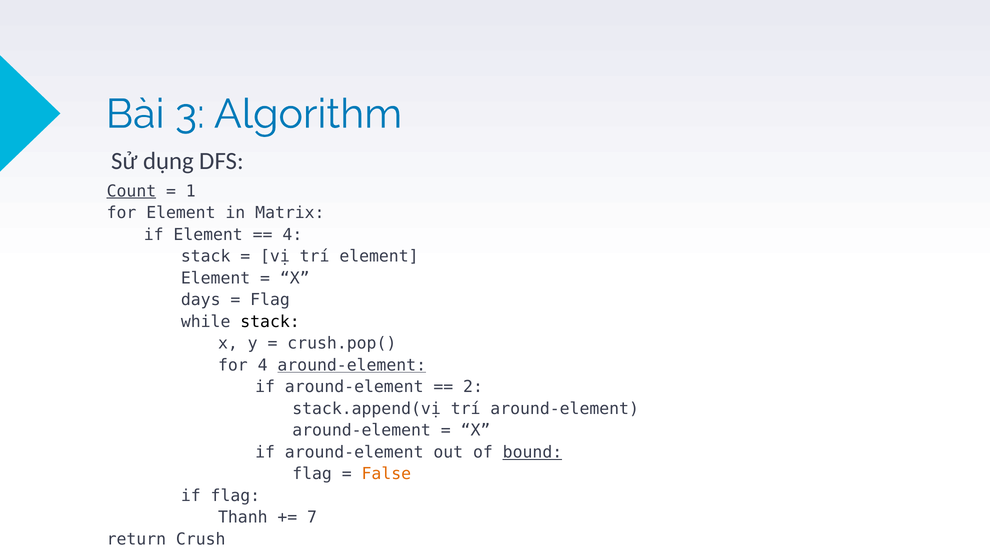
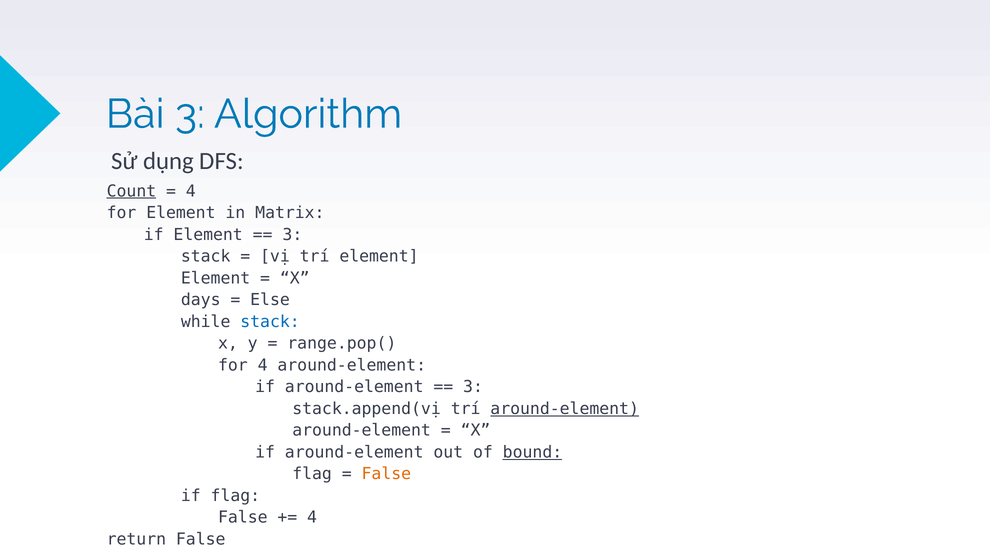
1 at (191, 191): 1 -> 4
4 at (292, 235): 4 -> 3
Flag at (270, 300): Flag -> Else
stack at (270, 322) colour: black -> blue
crush.pop(: crush.pop( -> range.pop(
around-element at (352, 365) underline: present -> none
2 at (473, 387): 2 -> 3
around-element at (565, 409) underline: none -> present
Thanh at (243, 517): Thanh -> False
7 at (312, 517): 7 -> 4
return Crush: Crush -> False
